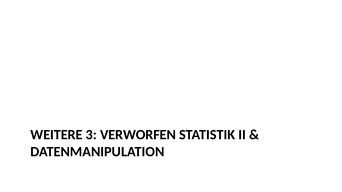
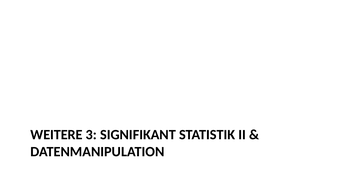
VERWORFEN: VERWORFEN -> SIGNIFIKANT
